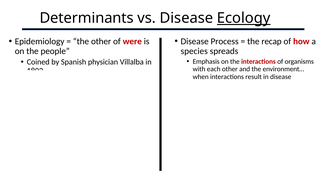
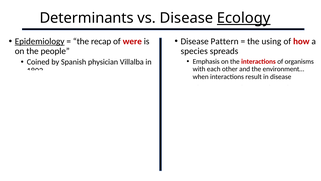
Epidemiology underline: none -> present
the other: other -> recap
Disease Process: Process -> Pattern
recap: recap -> using
